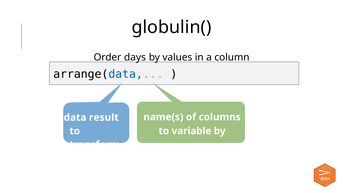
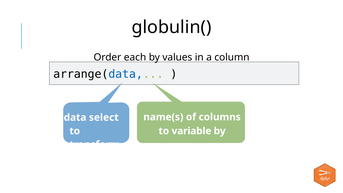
days: days -> each
result: result -> select
